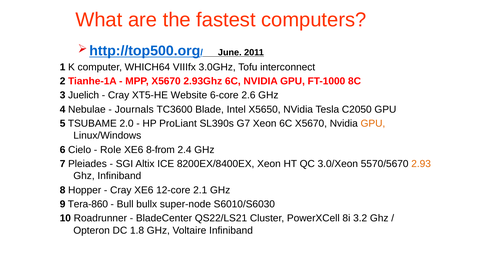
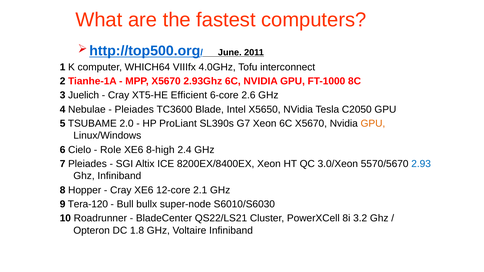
3.0GHz: 3.0GHz -> 4.0GHz
Website: Website -> Efficient
Journals at (134, 110): Journals -> Pleiades
8-from: 8-from -> 8-high
2.93 colour: orange -> blue
Tera-860: Tera-860 -> Tera-120
